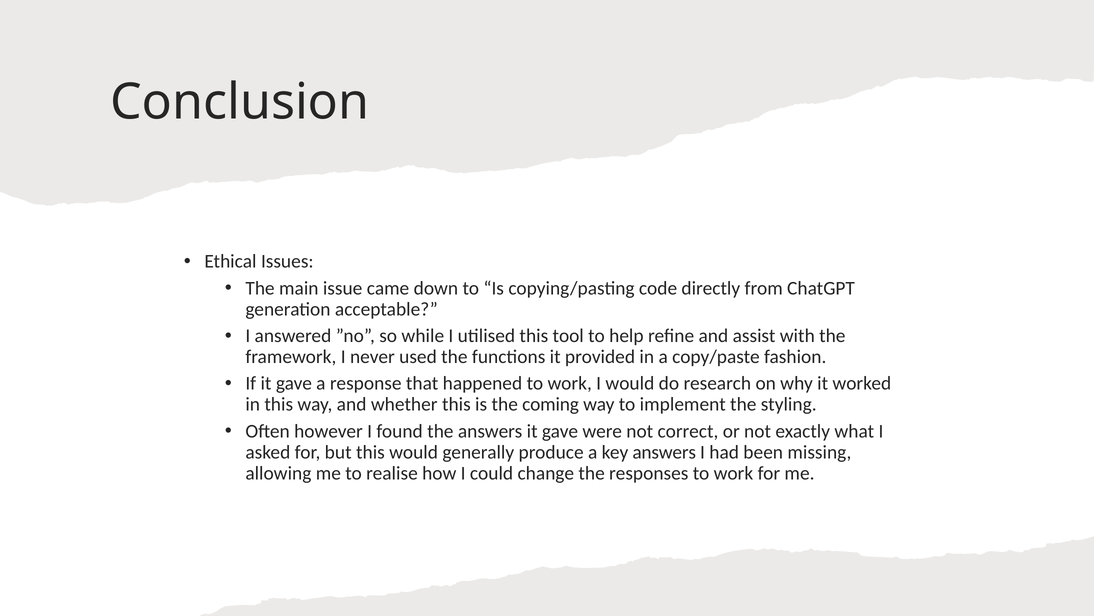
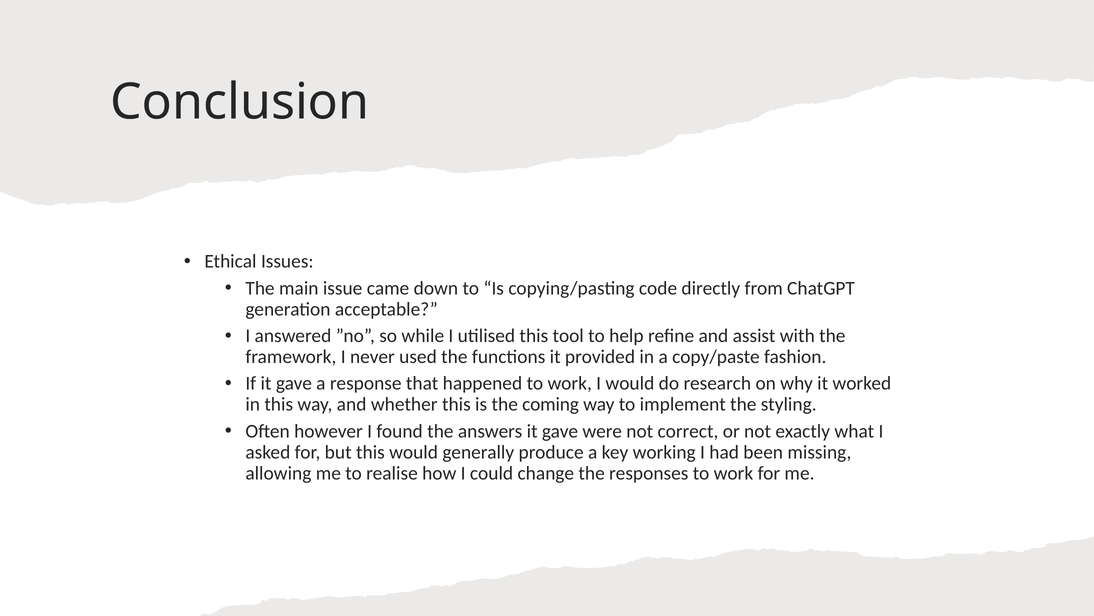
key answers: answers -> working
